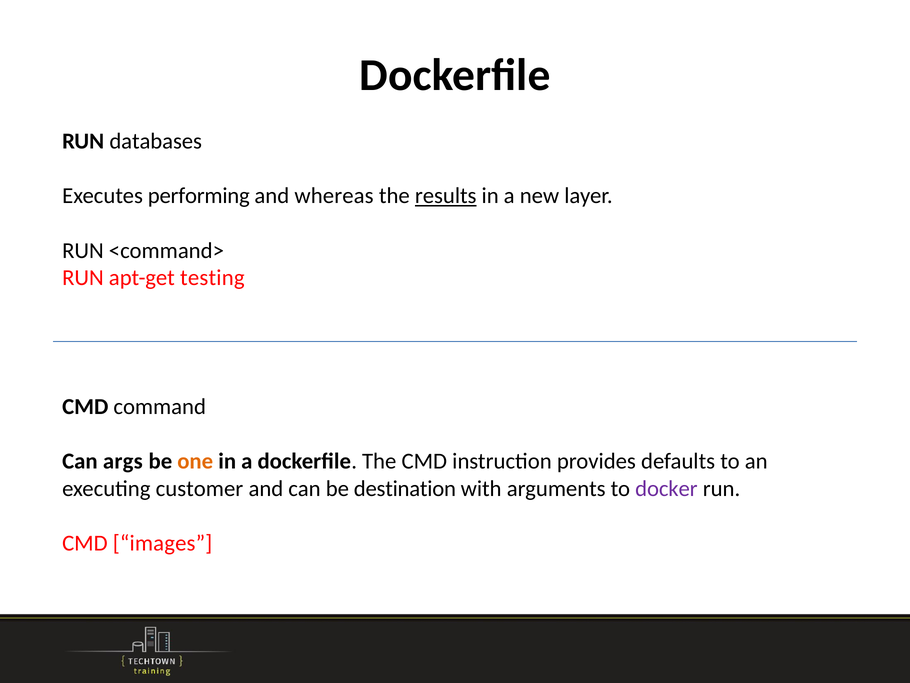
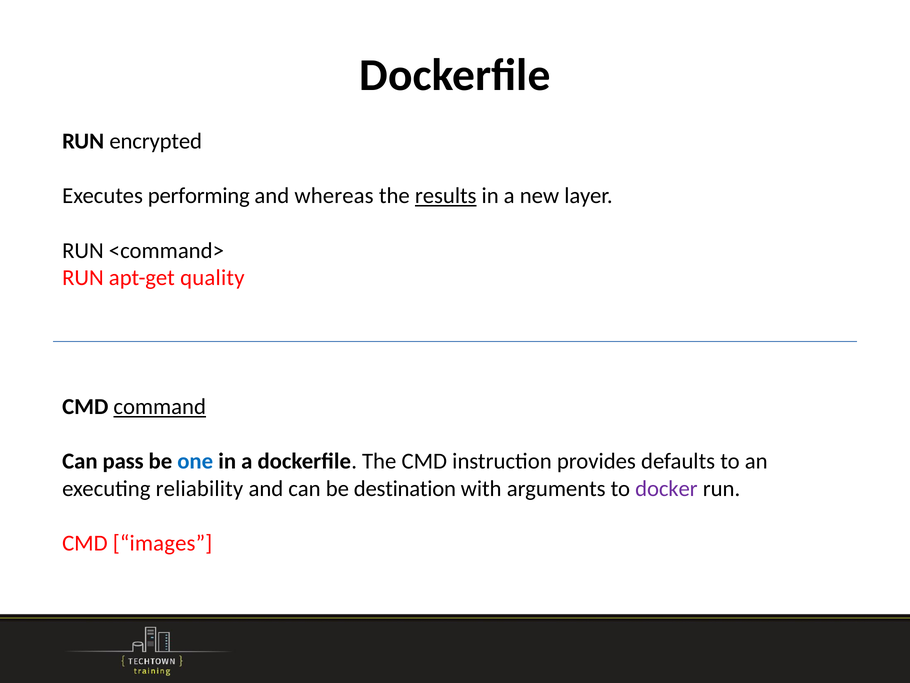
databases: databases -> encrypted
testing: testing -> quality
command underline: none -> present
args: args -> pass
one colour: orange -> blue
customer: customer -> reliability
